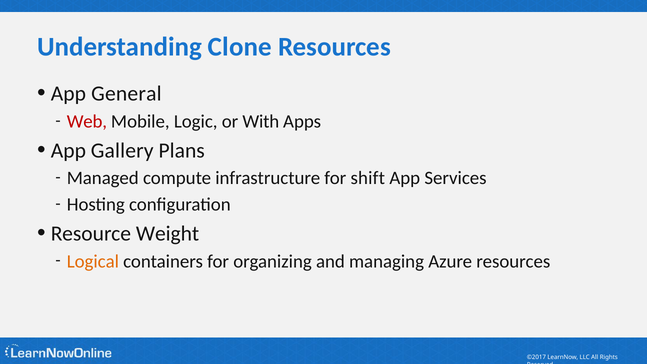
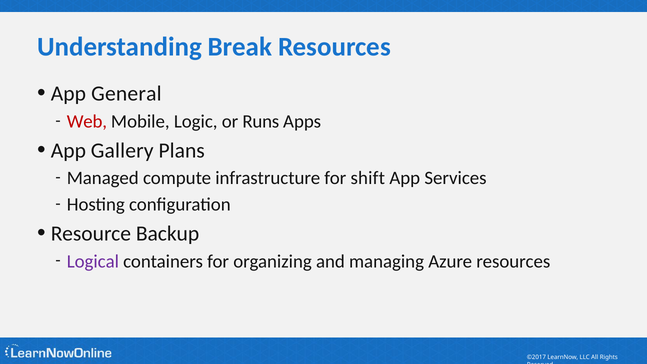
Clone: Clone -> Break
With: With -> Runs
Weight: Weight -> Backup
Logical colour: orange -> purple
